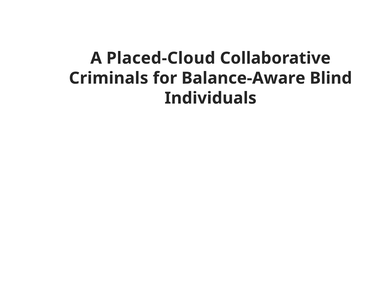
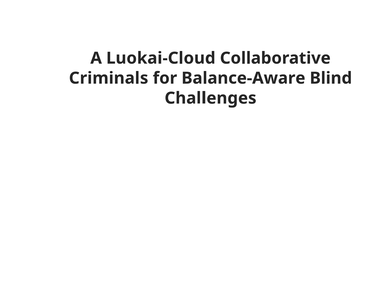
Placed-Cloud: Placed-Cloud -> Luokai-Cloud
Individuals: Individuals -> Challenges
